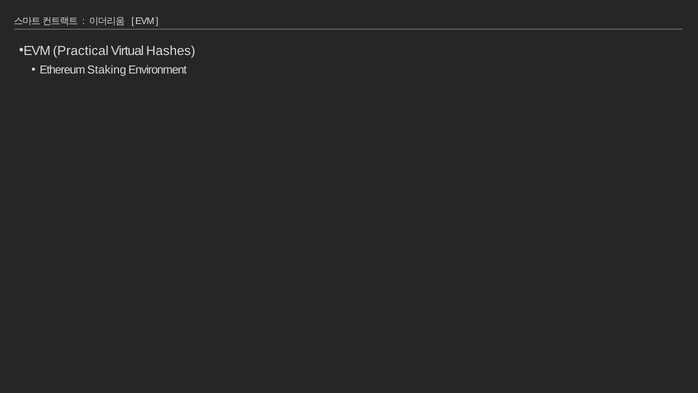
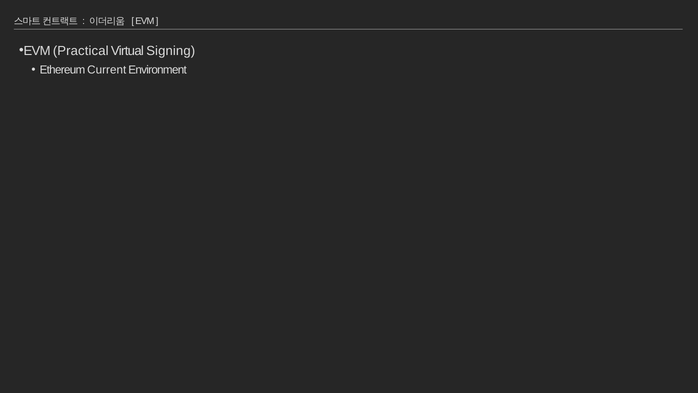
Hashes: Hashes -> Signing
Staking: Staking -> Current
